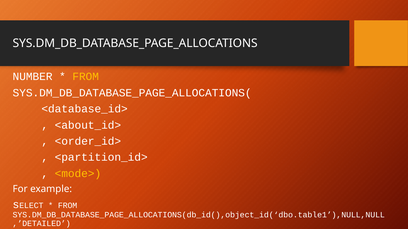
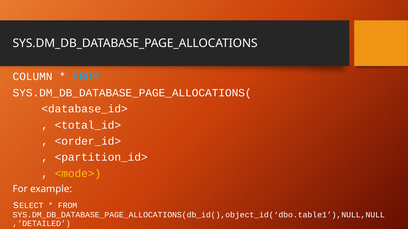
NUMBER: NUMBER -> COLUMN
FROM at (86, 77) colour: yellow -> light blue
<about_id>: <about_id> -> <total_id>
